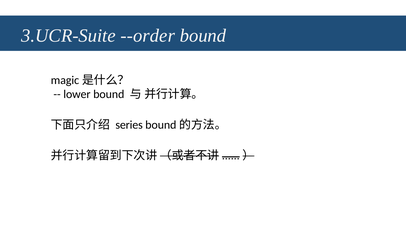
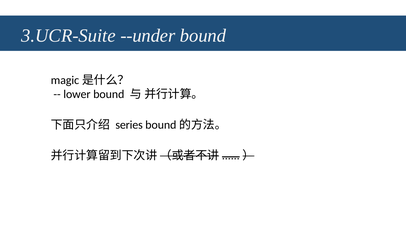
--order: --order -> --under
